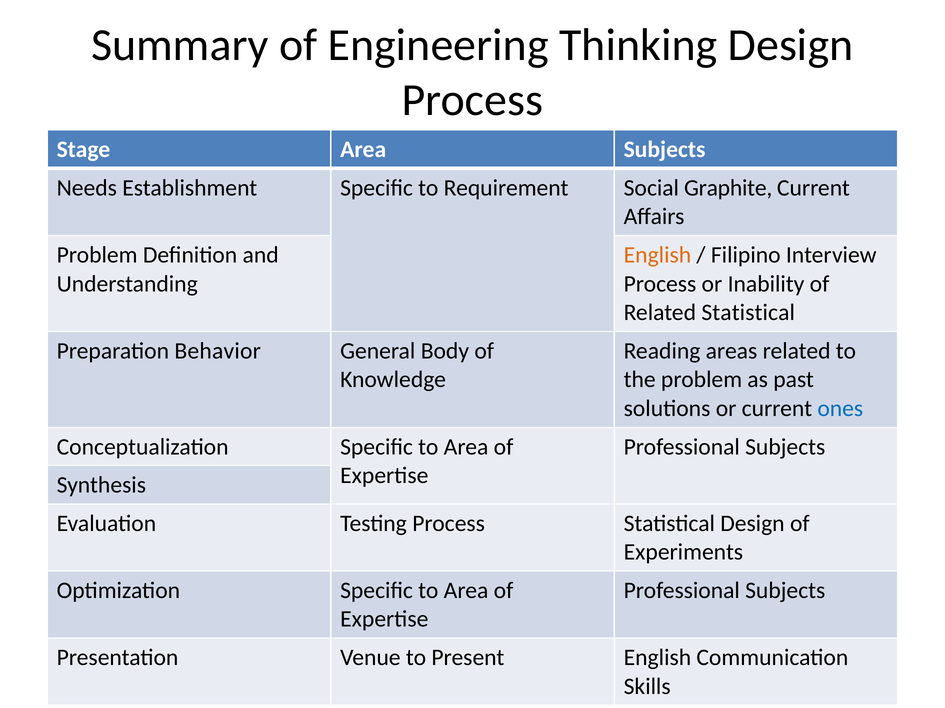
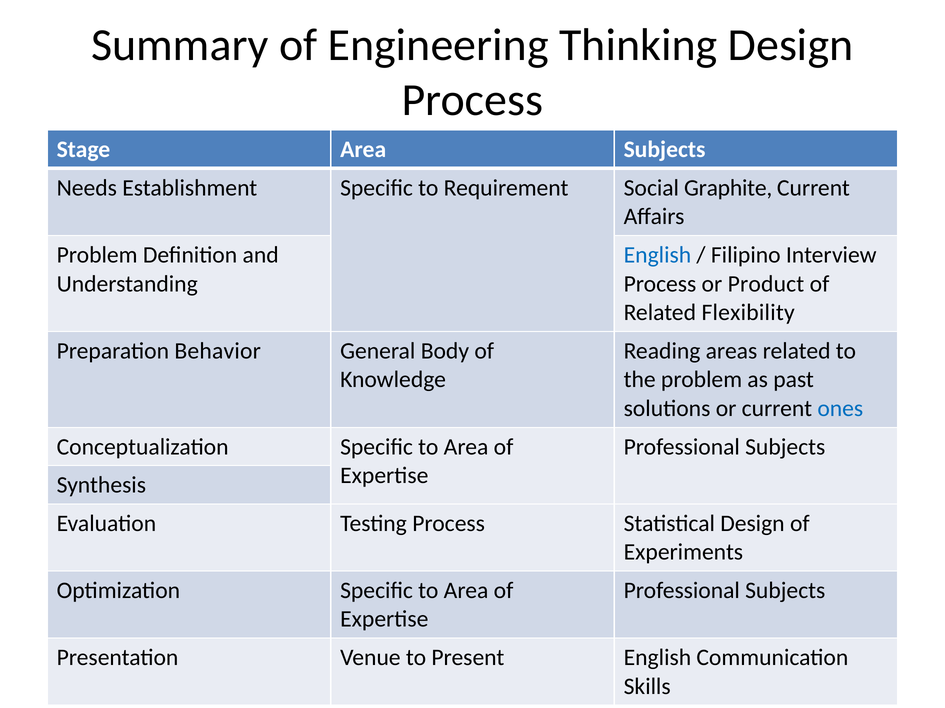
English at (657, 255) colour: orange -> blue
Inability: Inability -> Product
Related Statistical: Statistical -> Flexibility
